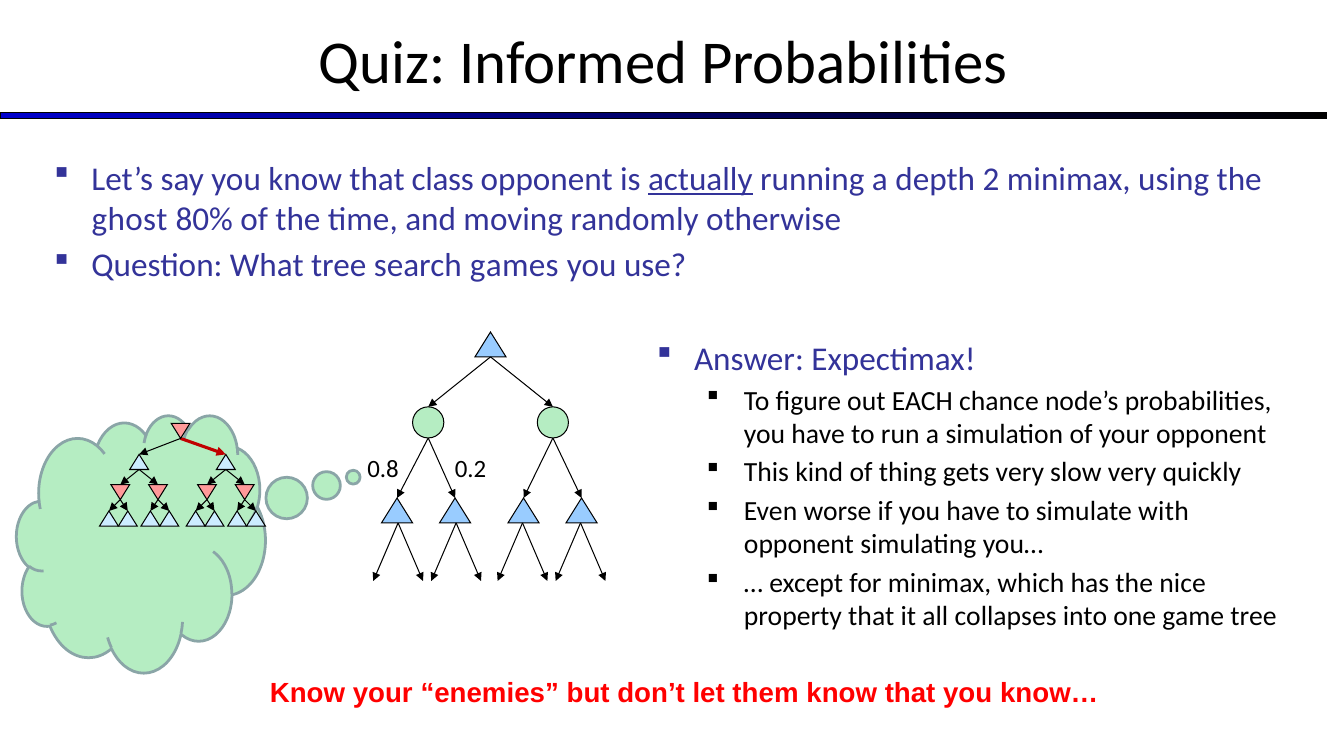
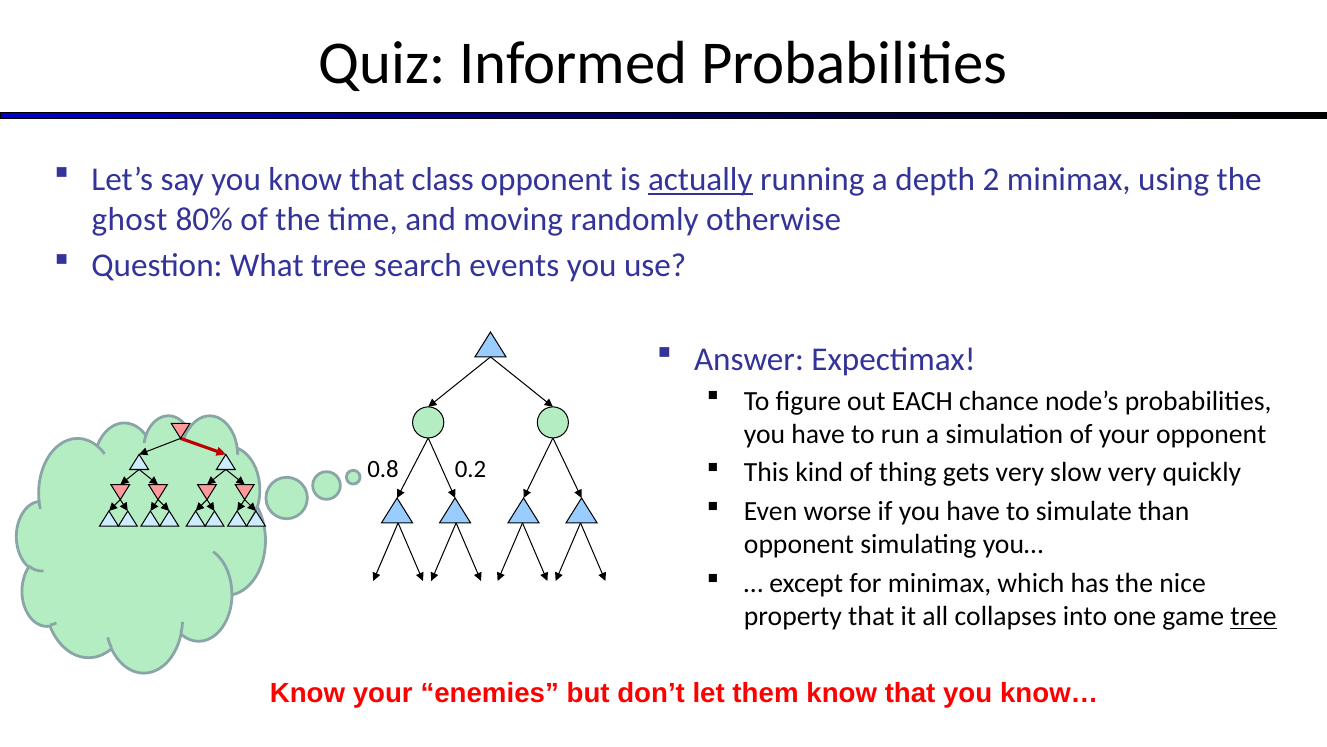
games: games -> events
with: with -> than
tree at (1254, 616) underline: none -> present
